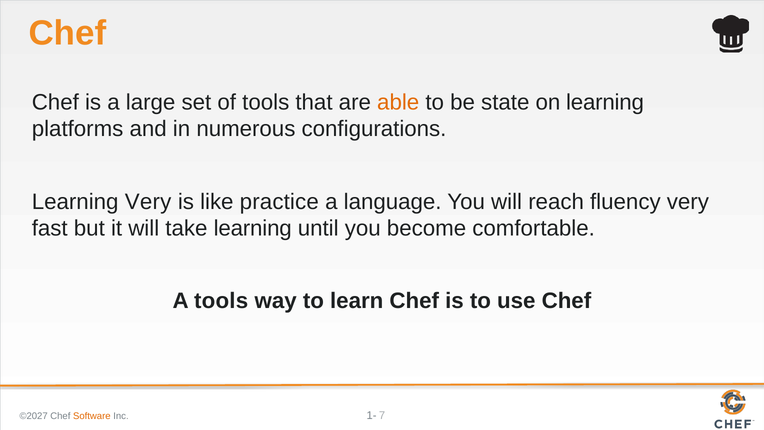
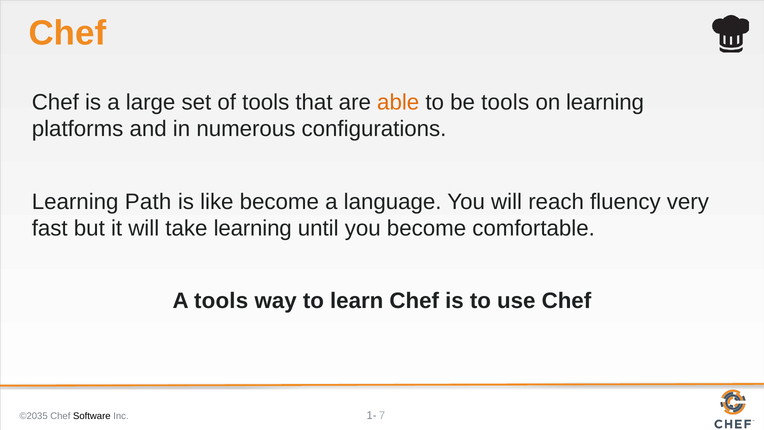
be state: state -> tools
Learning Very: Very -> Path
like practice: practice -> become
©2027: ©2027 -> ©2035
Software colour: orange -> black
